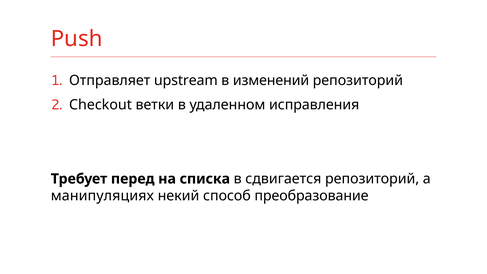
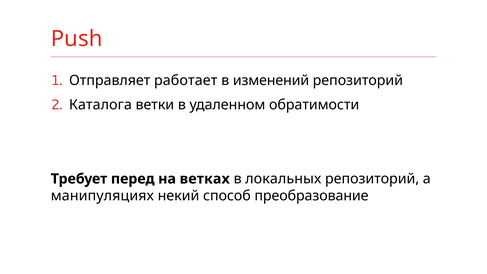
upstream: upstream -> работает
Checkout: Checkout -> Каталога
исправления: исправления -> обратимости
списка: списка -> ветках
сдвигается: сдвигается -> локальных
